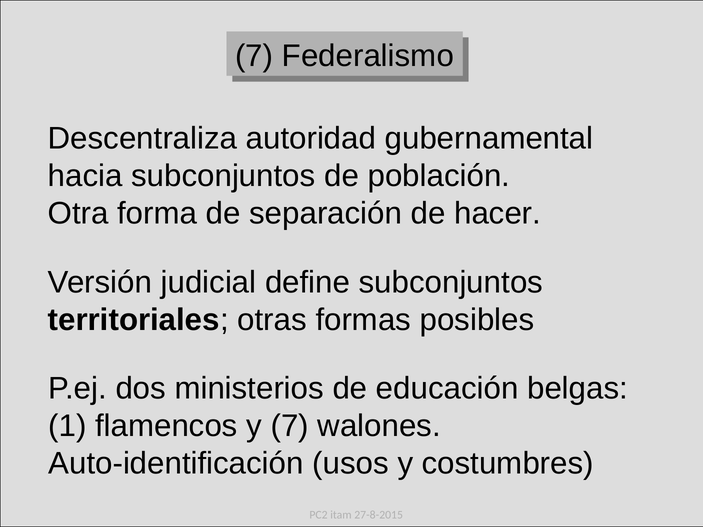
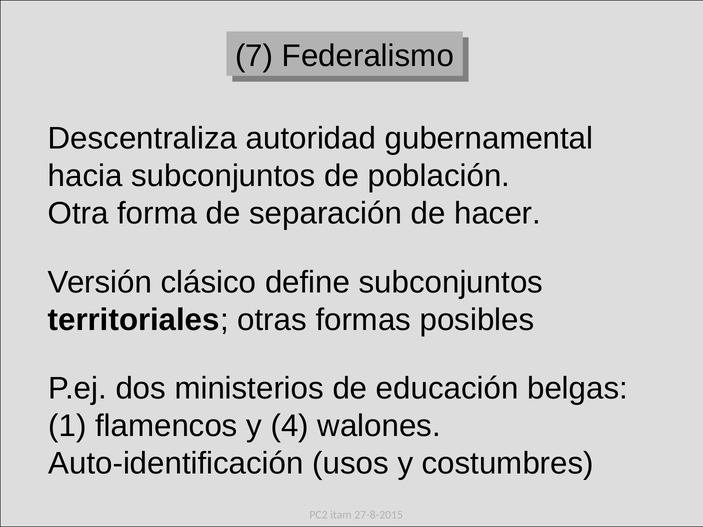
judicial: judicial -> clásico
y 7: 7 -> 4
